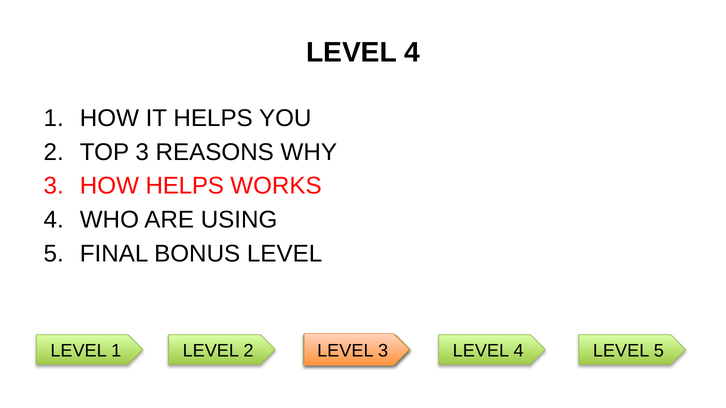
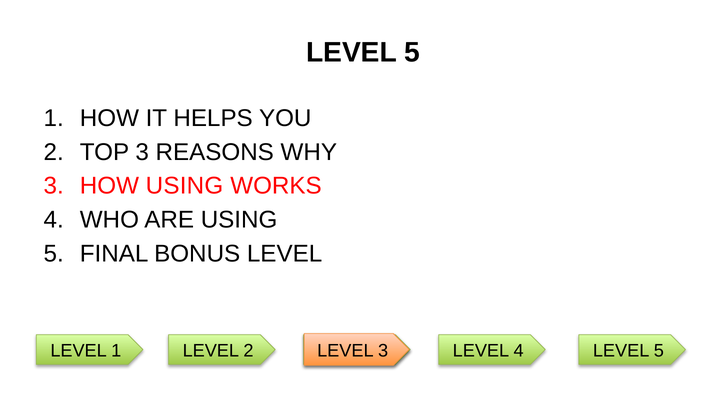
4 at (412, 52): 4 -> 5
HOW HELPS: HELPS -> USING
